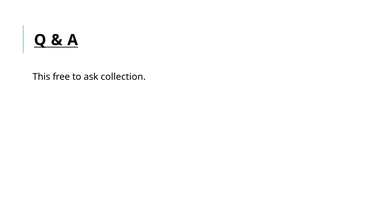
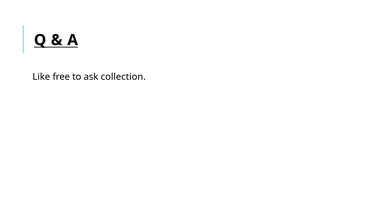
This: This -> Like
